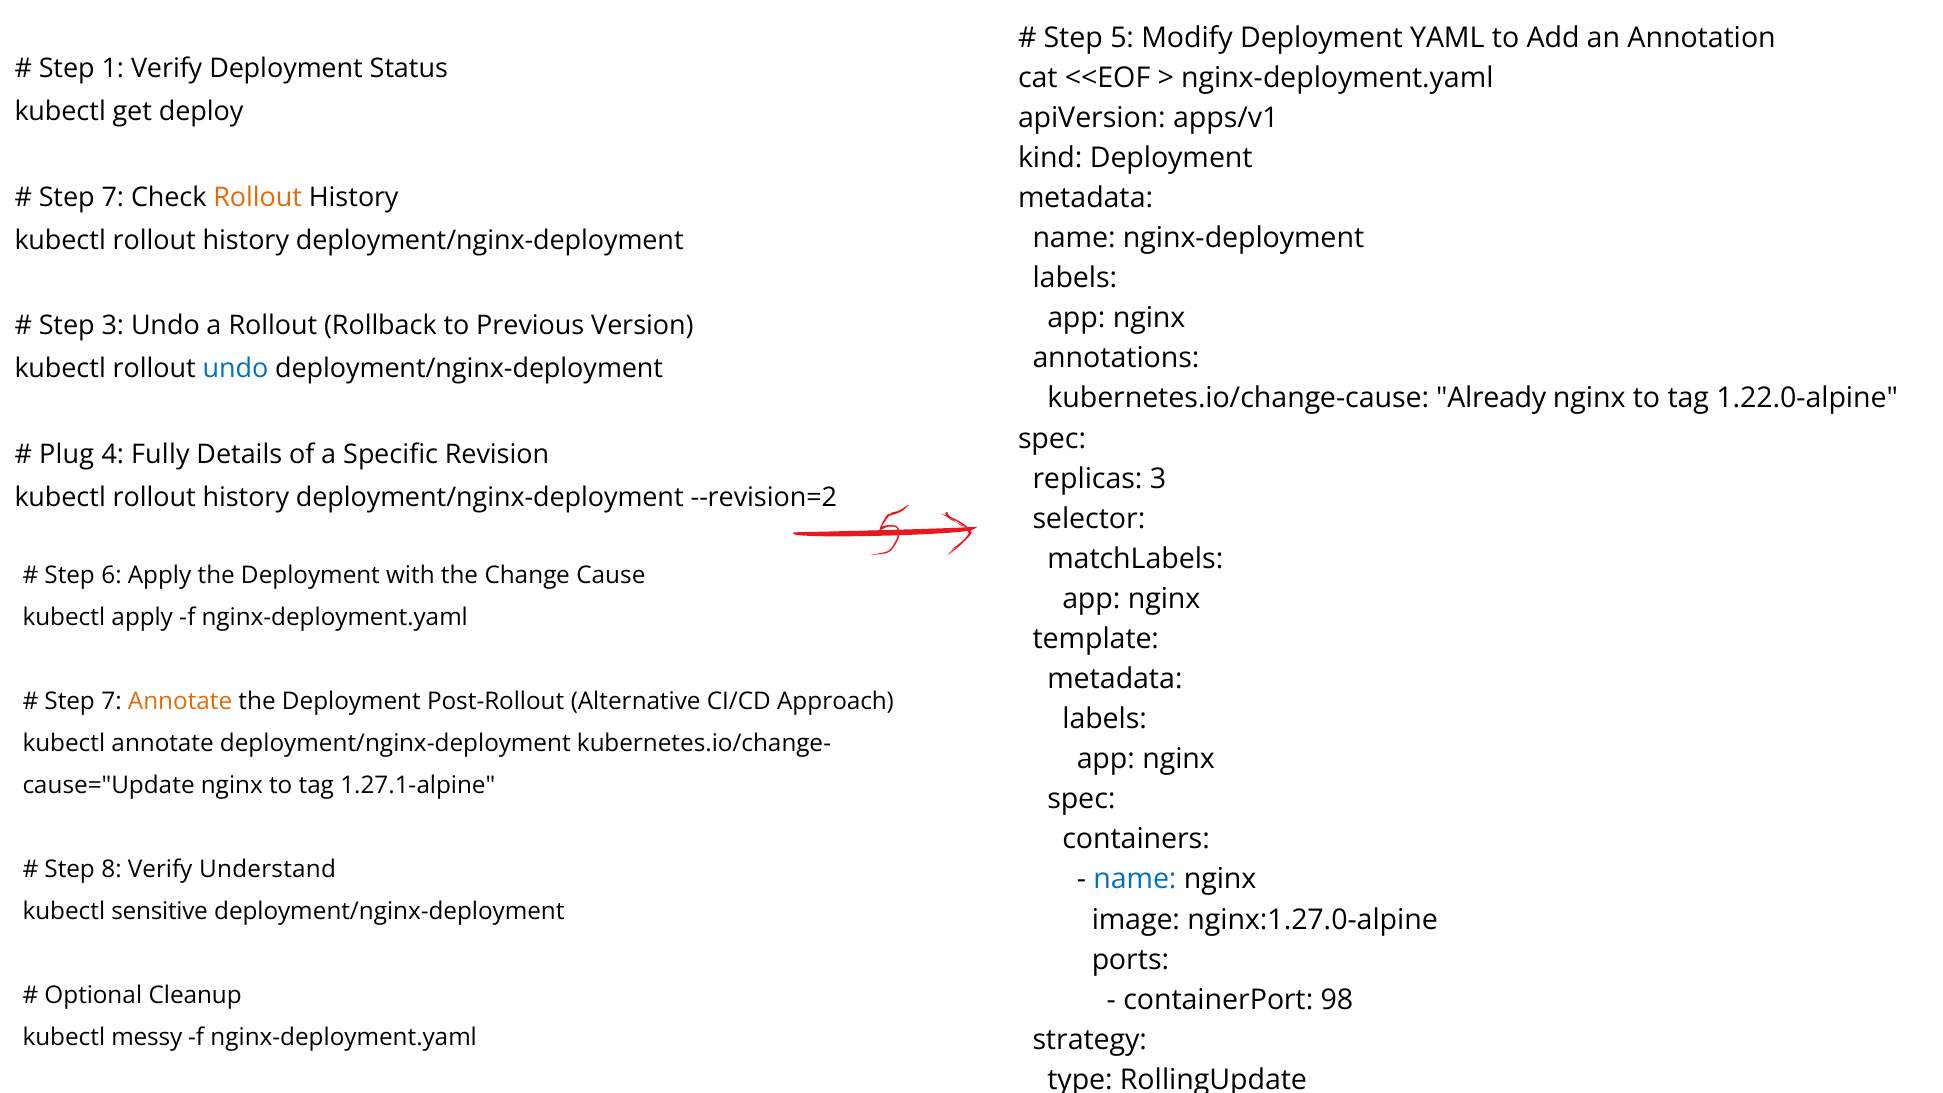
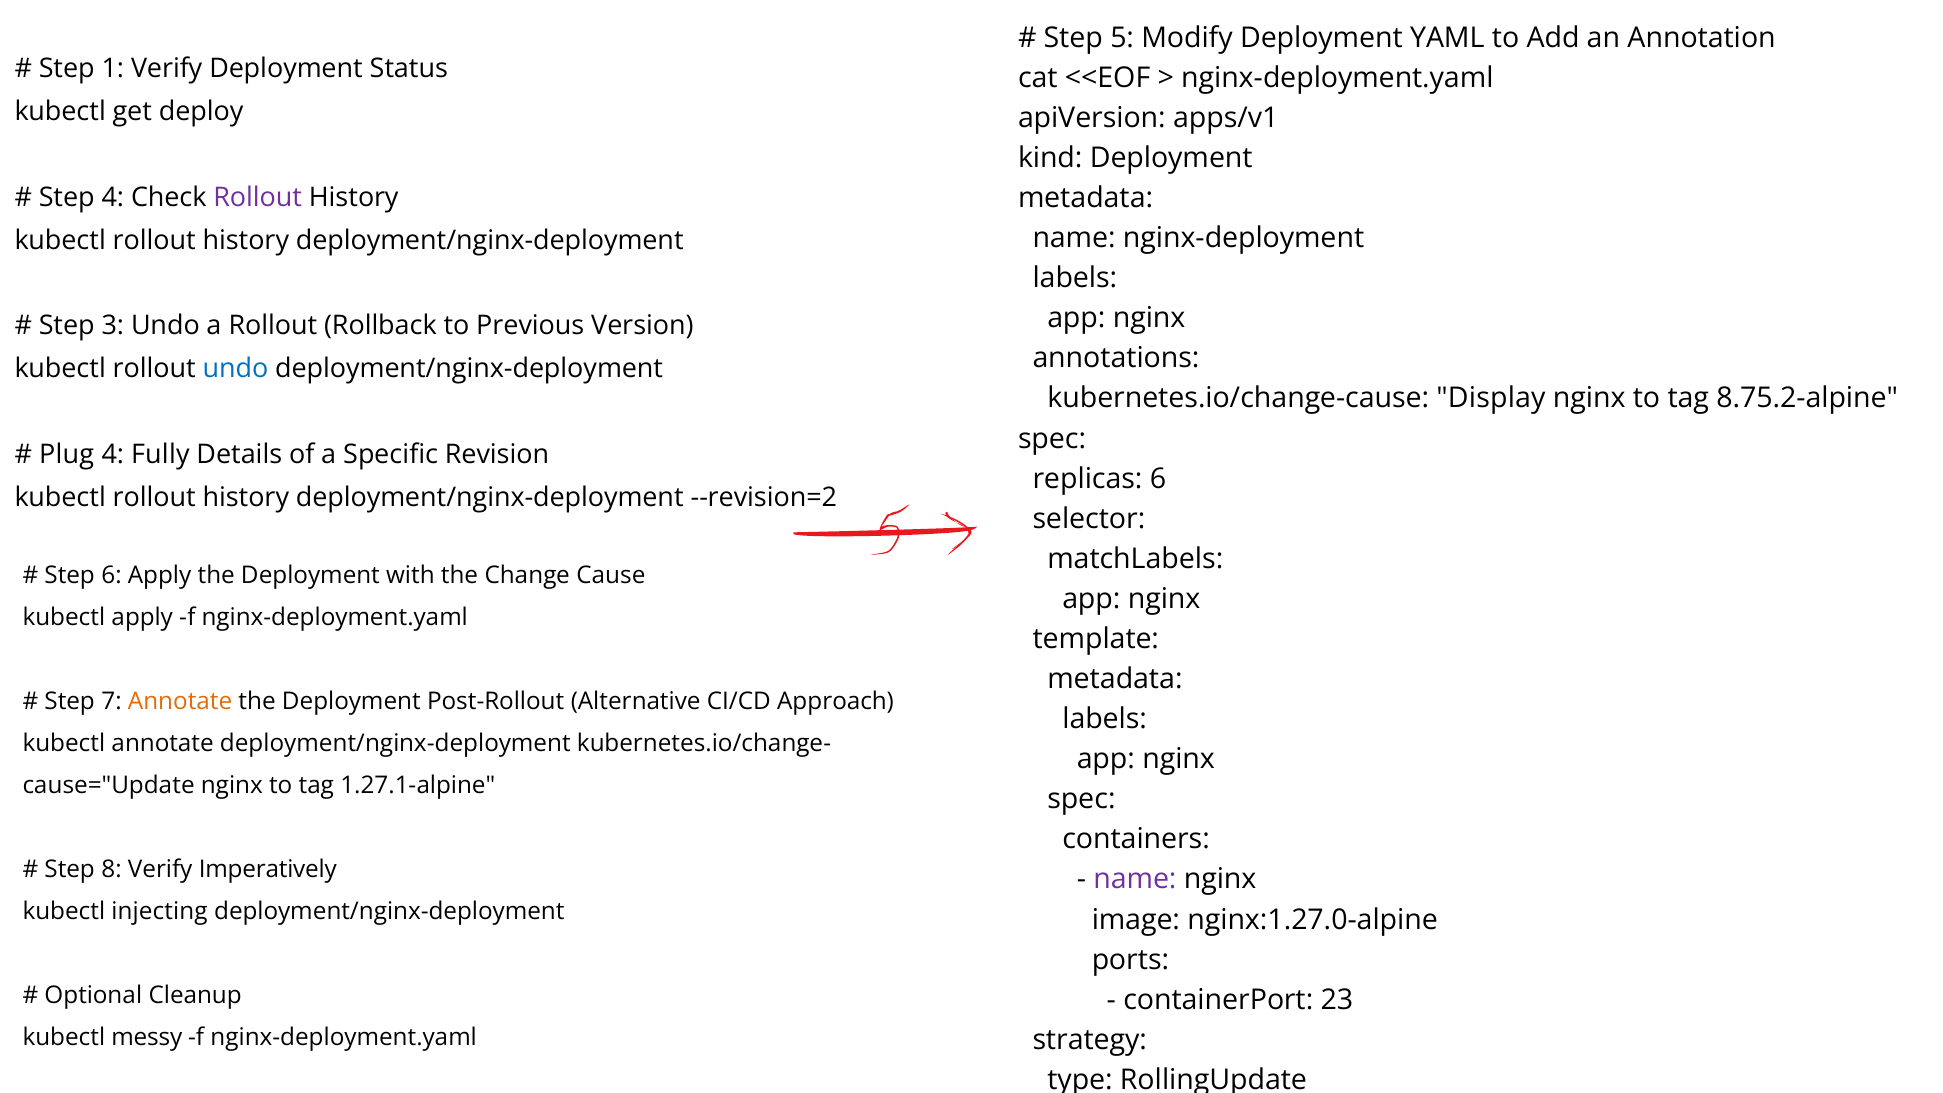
7 at (113, 197): 7 -> 4
Rollout at (258, 197) colour: orange -> purple
Already: Already -> Display
1.22.0-alpine: 1.22.0-alpine -> 8.75.2-alpine
replicas 3: 3 -> 6
Understand: Understand -> Imperatively
name at (1135, 880) colour: blue -> purple
sensitive: sensitive -> injecting
98: 98 -> 23
